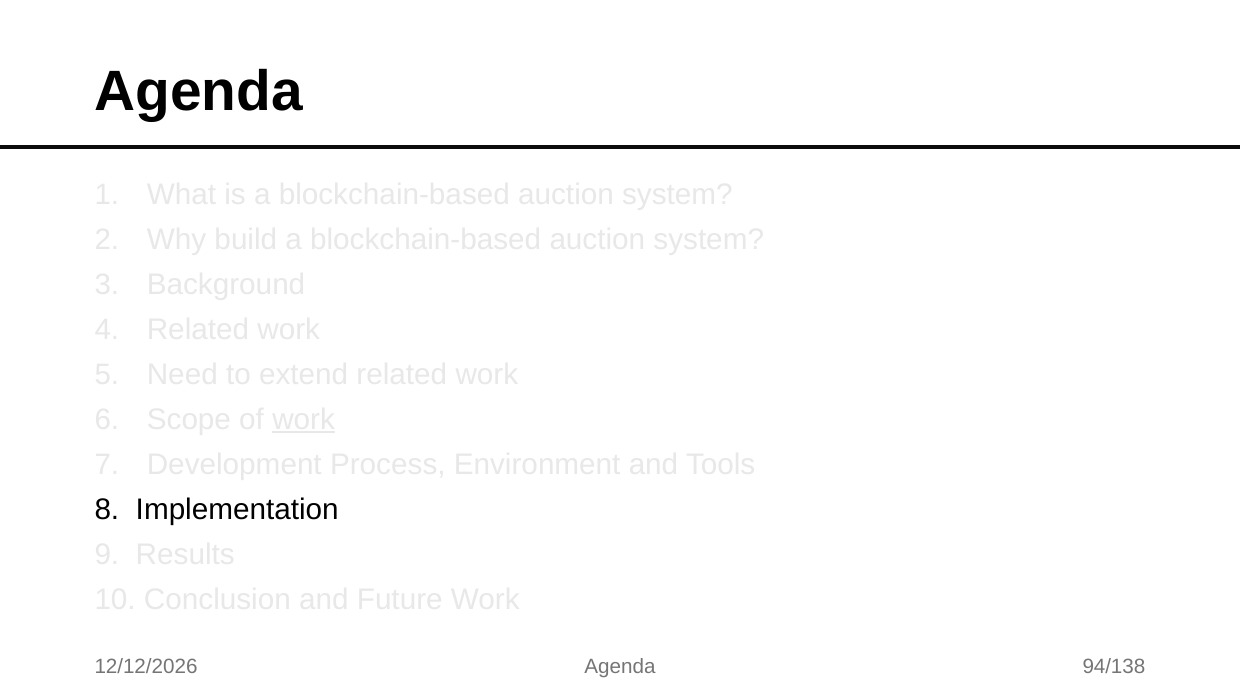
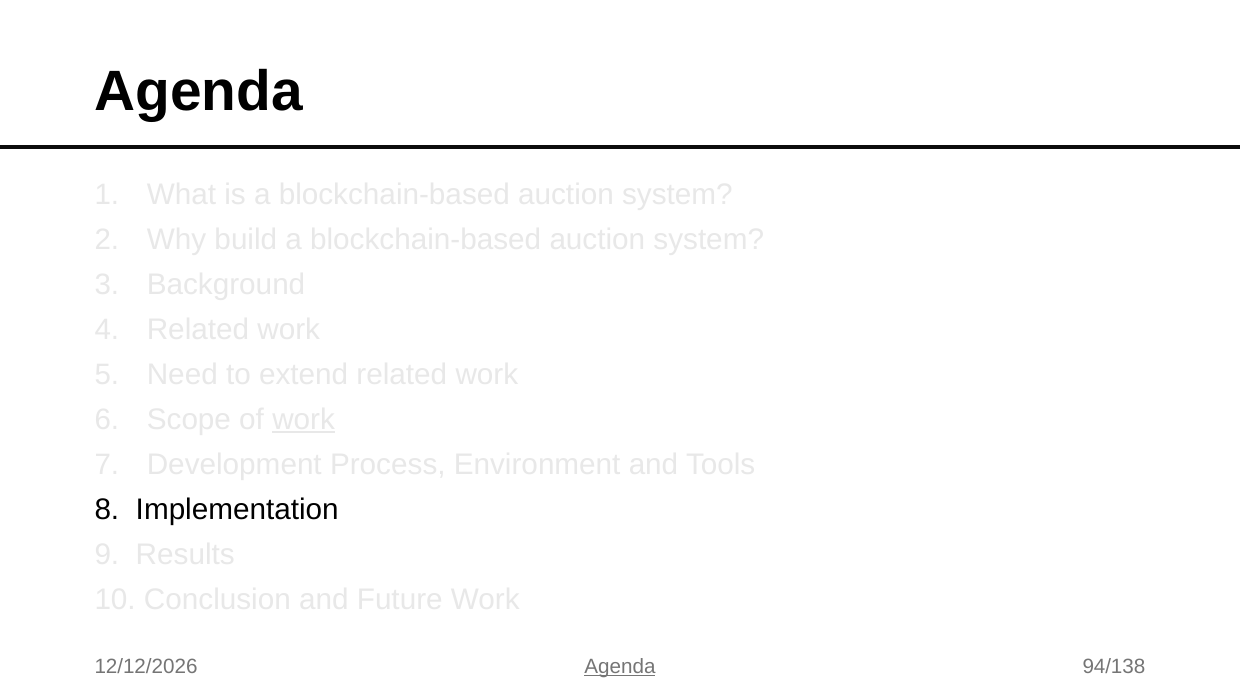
Agenda at (620, 666) underline: none -> present
